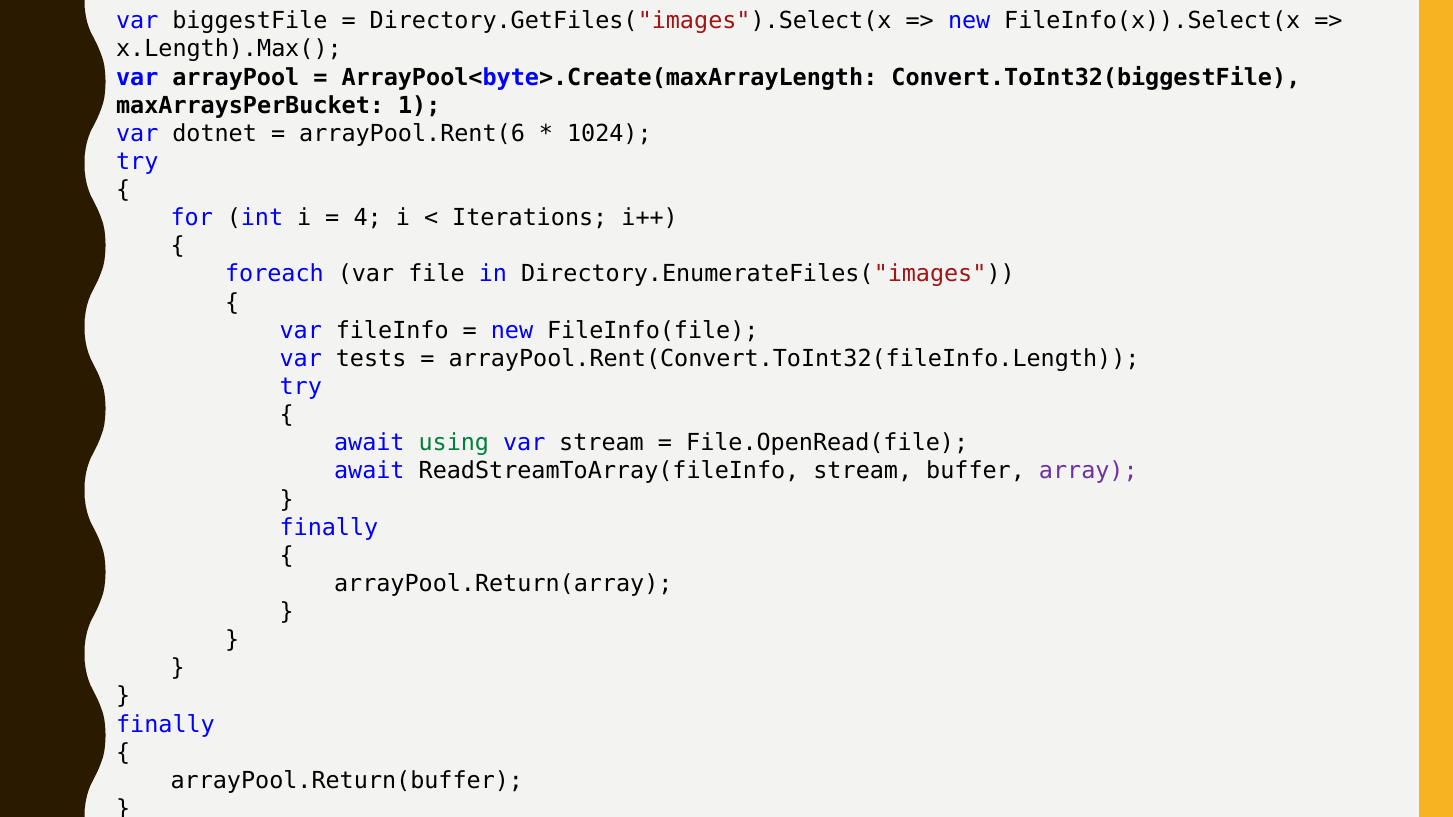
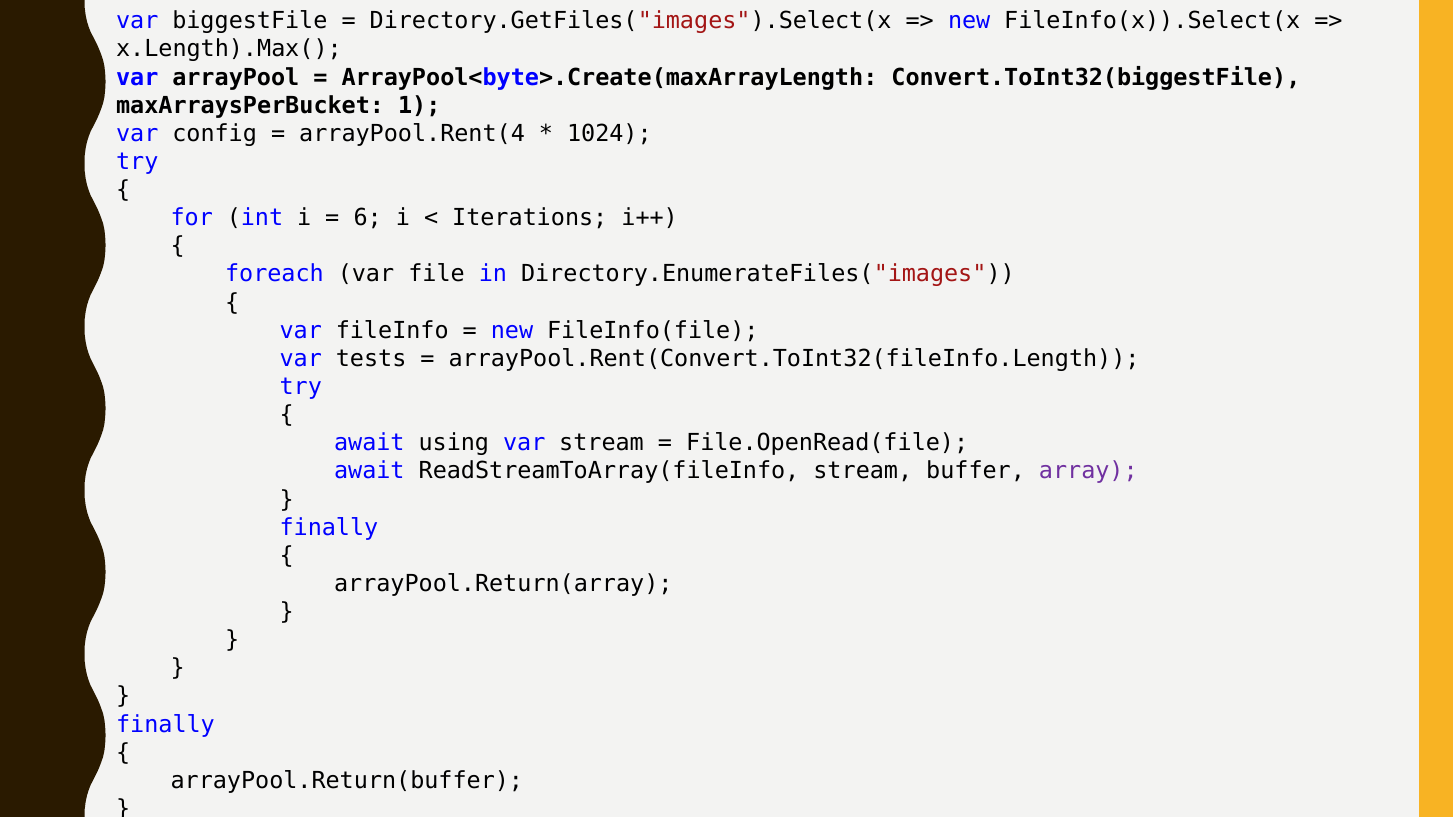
dotnet: dotnet -> config
arrayPool.Rent(6: arrayPool.Rent(6 -> arrayPool.Rent(4
4: 4 -> 6
using colour: green -> black
